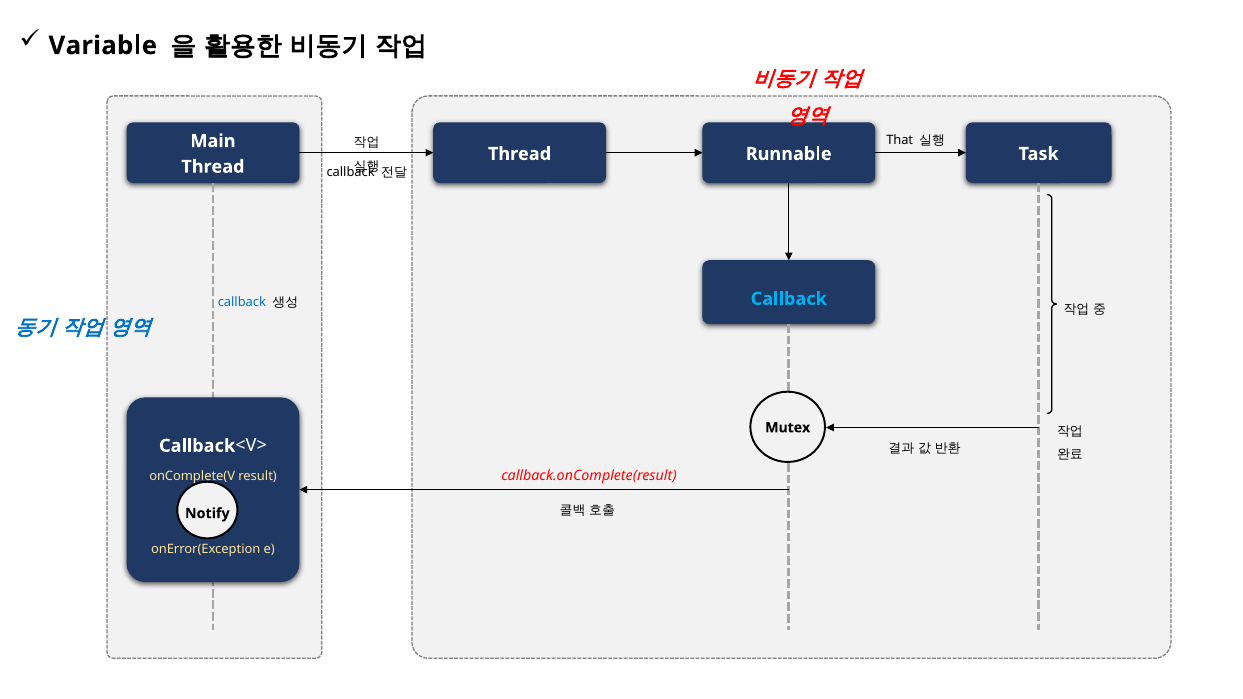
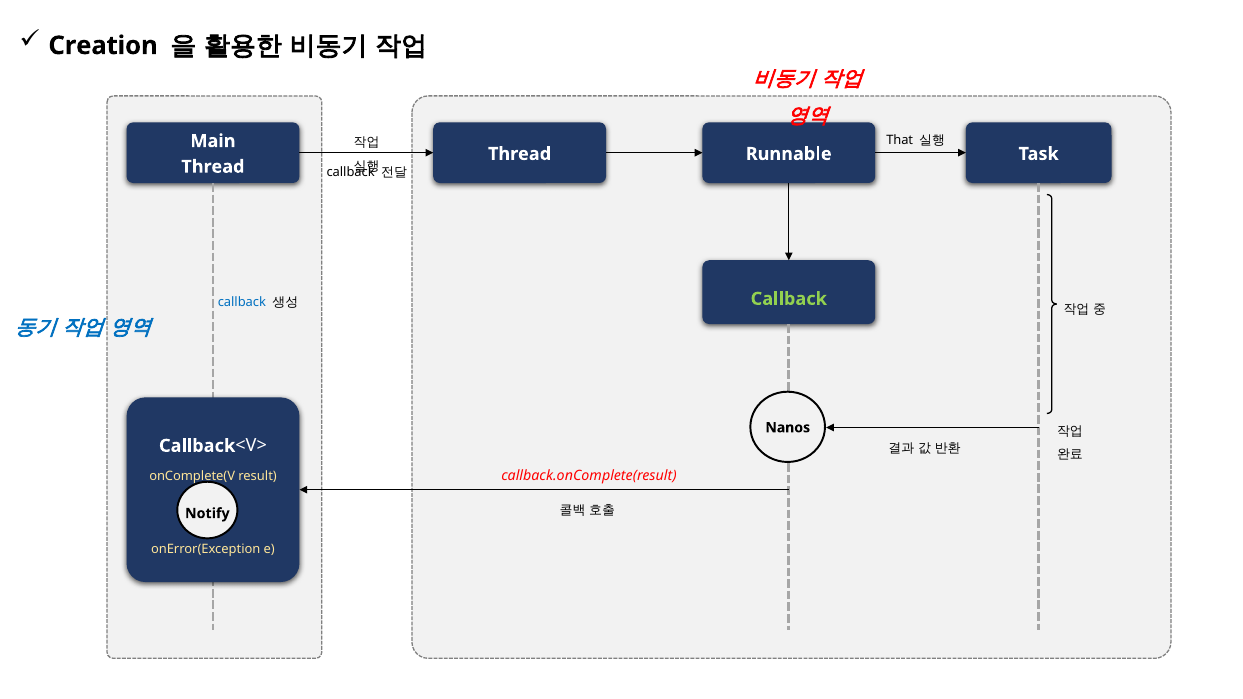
Variable: Variable -> Creation
Callback at (789, 299) colour: light blue -> light green
Mutex: Mutex -> Nanos
